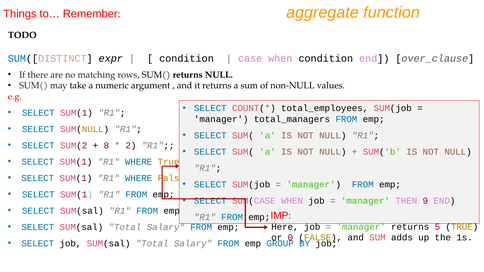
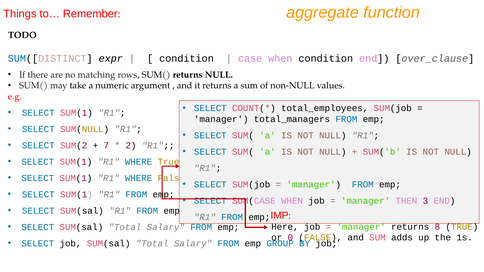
8: 8 -> 7
9: 9 -> 3
5: 5 -> 8
